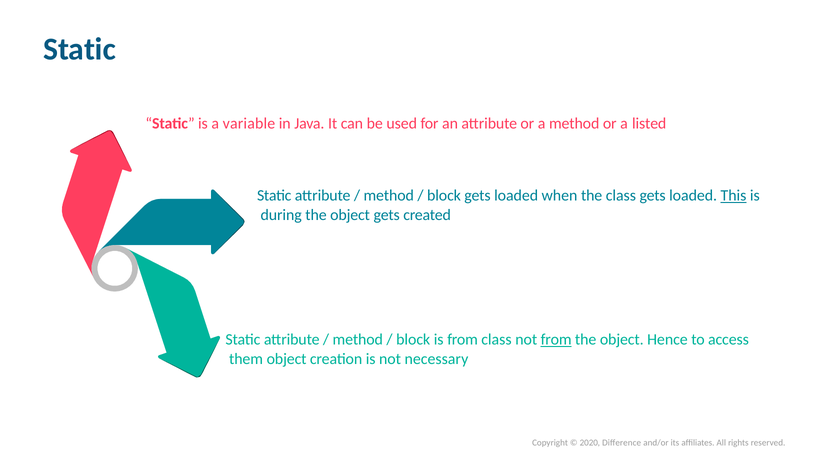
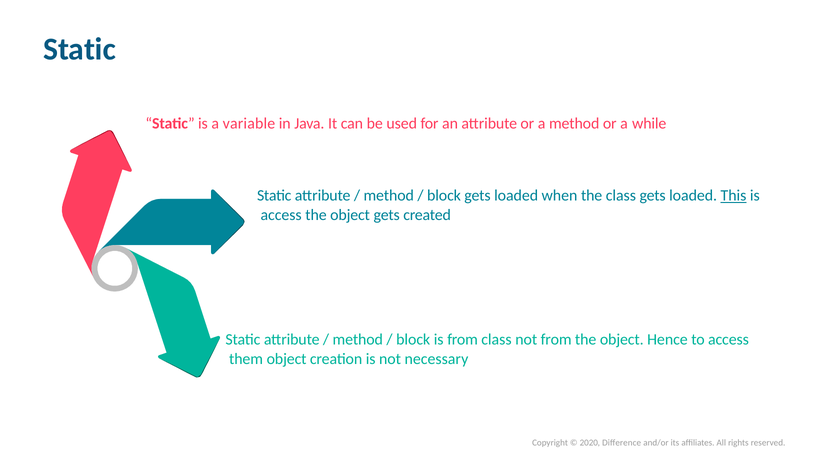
listed: listed -> while
during at (281, 215): during -> access
from at (556, 339) underline: present -> none
